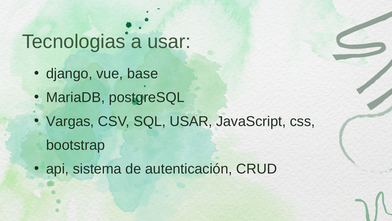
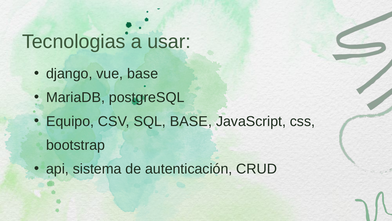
Vargas: Vargas -> Equipo
SQL USAR: USAR -> BASE
